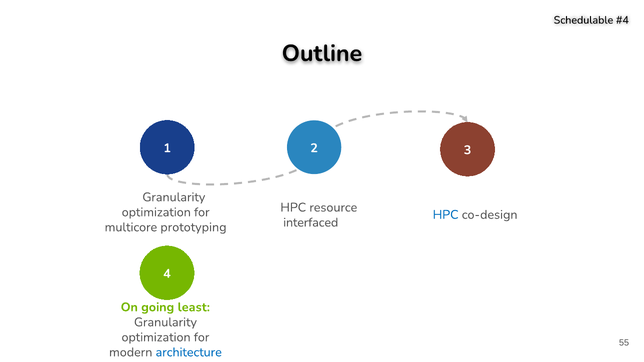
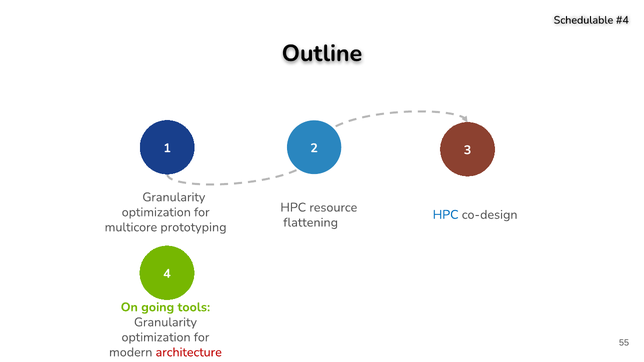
interfaced: interfaced -> flattening
least: least -> tools
architecture colour: blue -> red
